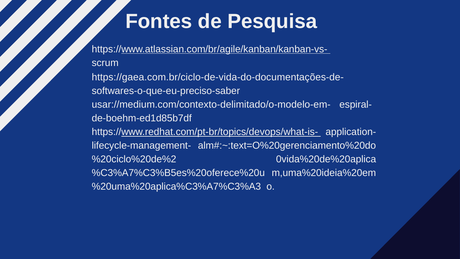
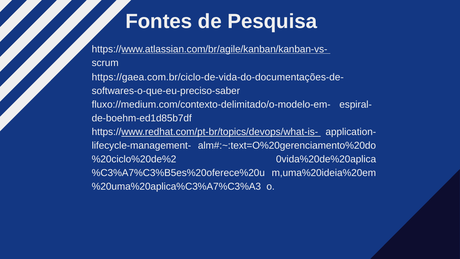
usar://medium.com/contexto-delimitado/o-modelo-em-: usar://medium.com/contexto-delimitado/o-modelo-em- -> fluxo://medium.com/contexto-delimitado/o-modelo-em-
